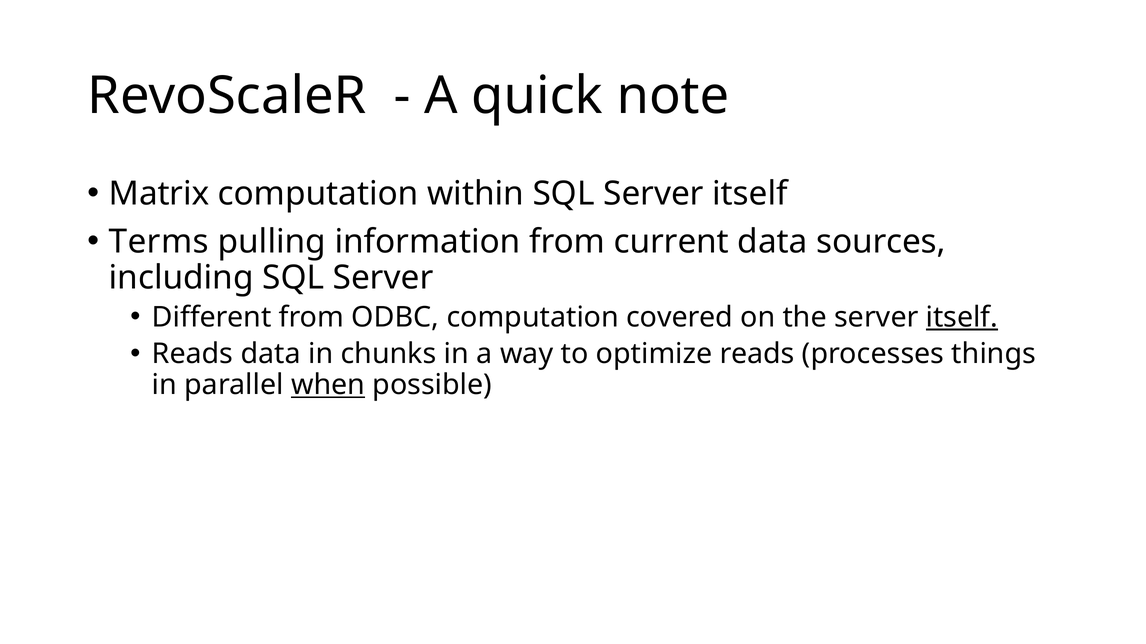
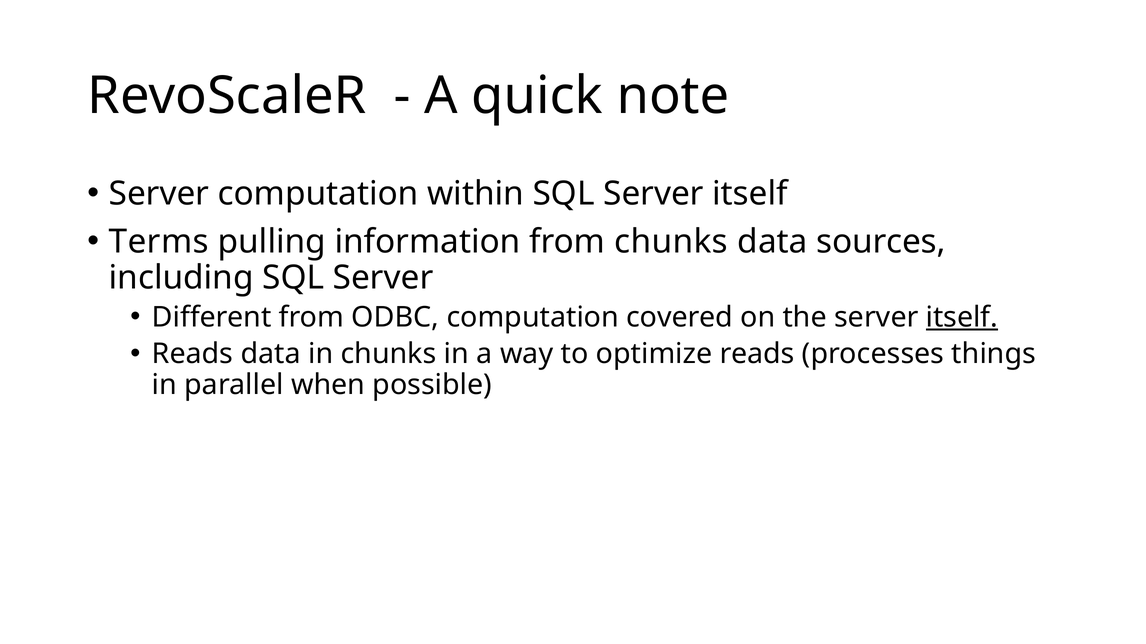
Matrix at (159, 194): Matrix -> Server
from current: current -> chunks
when underline: present -> none
